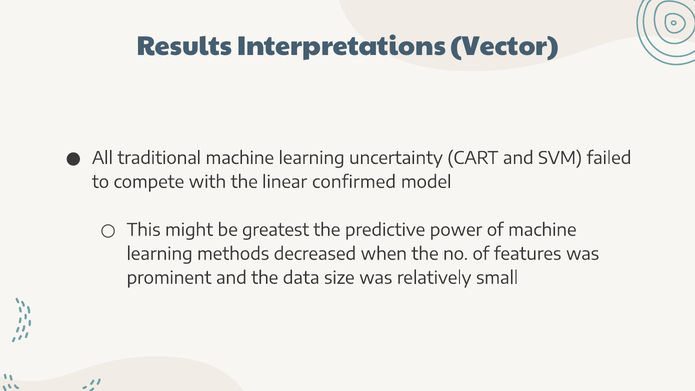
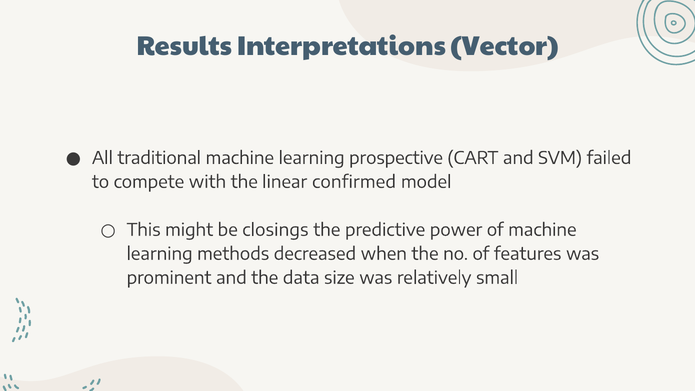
uncertainty: uncertainty -> prospective
greatest: greatest -> closings
